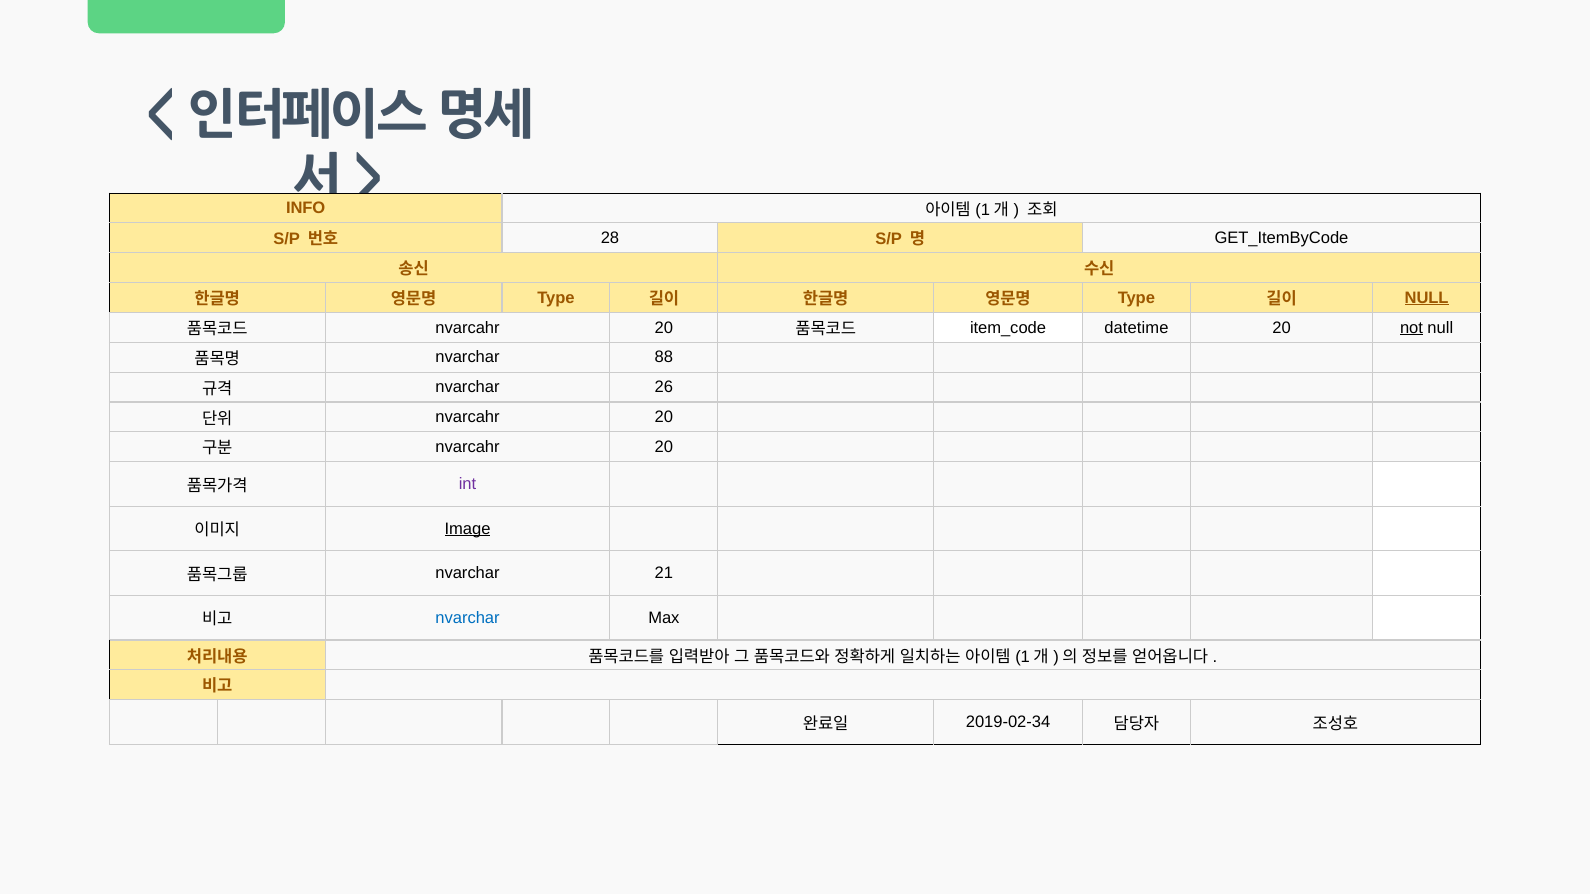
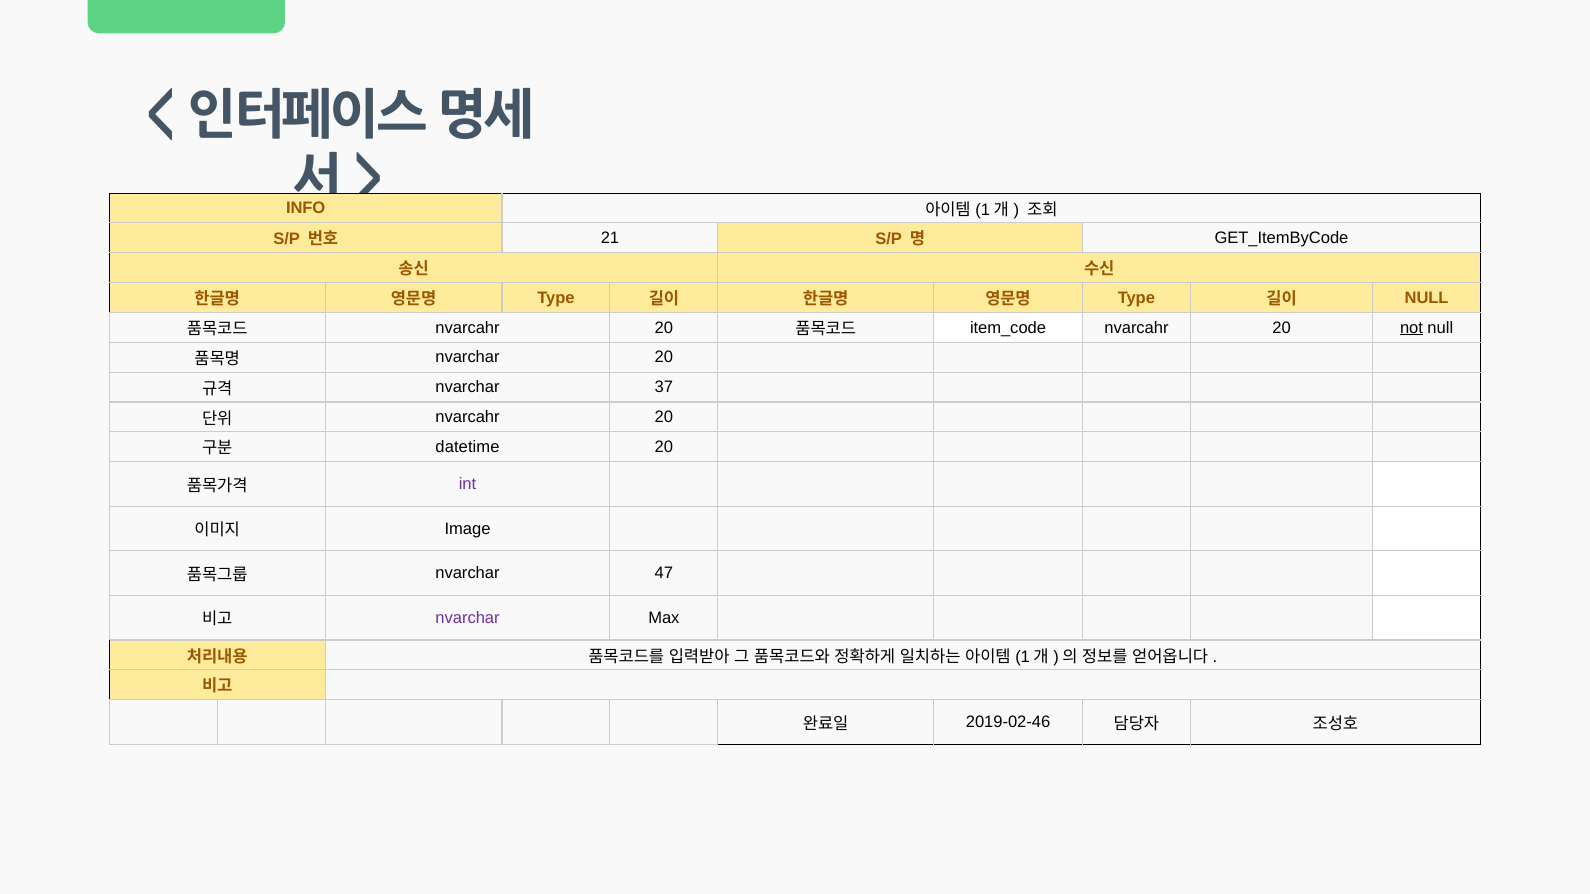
28: 28 -> 21
NULL at (1427, 298) underline: present -> none
datetime at (1136, 328): datetime -> nvarcahr
nvarchar 88: 88 -> 20
26: 26 -> 37
nvarcahr at (468, 447): nvarcahr -> datetime
Image underline: present -> none
21: 21 -> 47
nvarchar at (468, 618) colour: blue -> purple
2019-02-34: 2019-02-34 -> 2019-02-46
